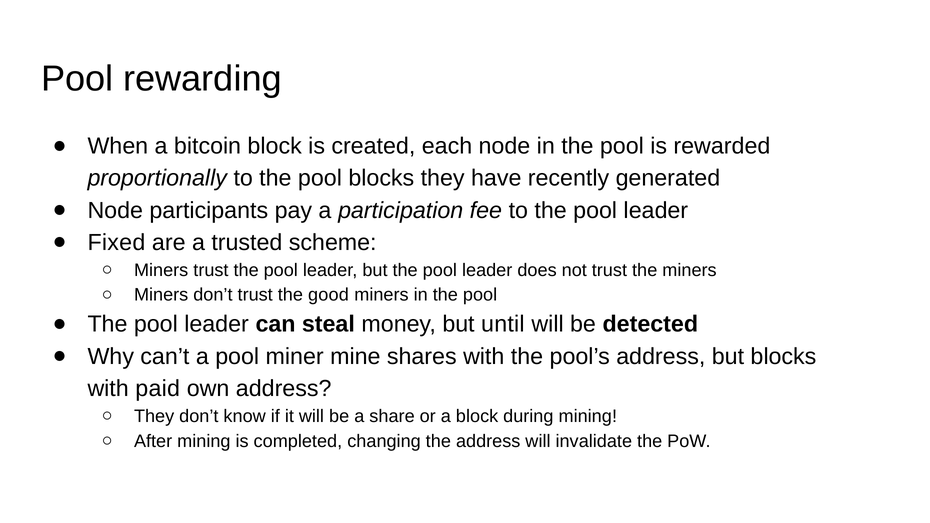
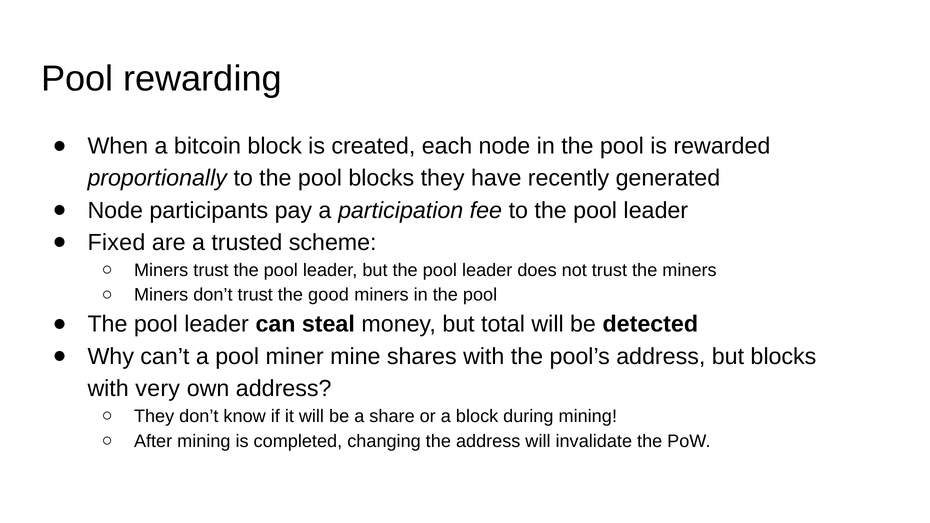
until: until -> total
paid: paid -> very
